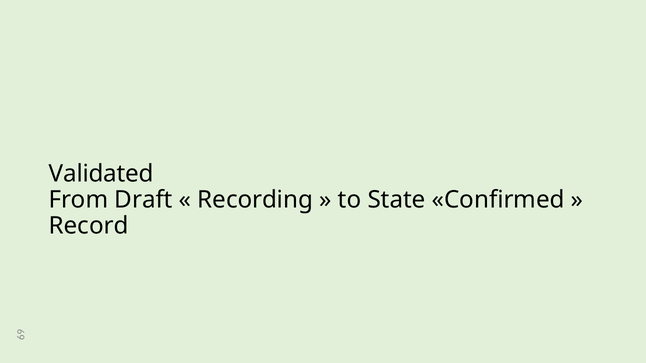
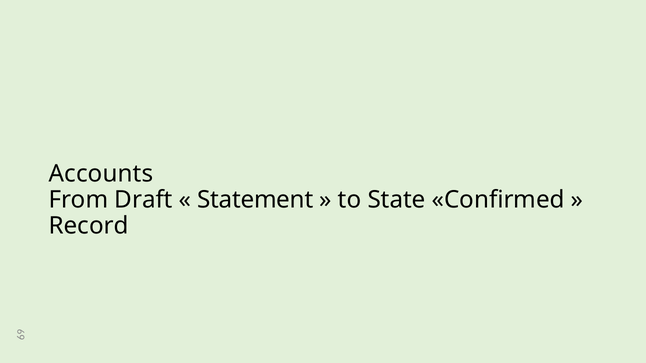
Validated: Validated -> Accounts
Recording: Recording -> Statement
